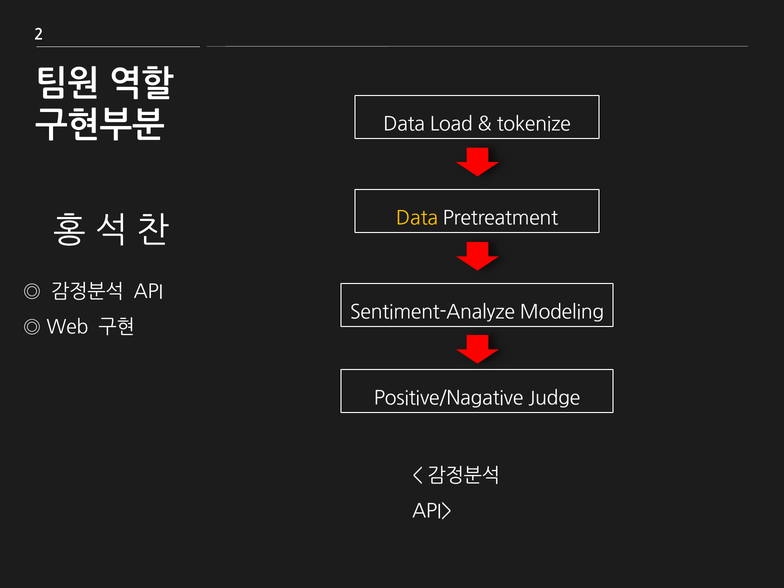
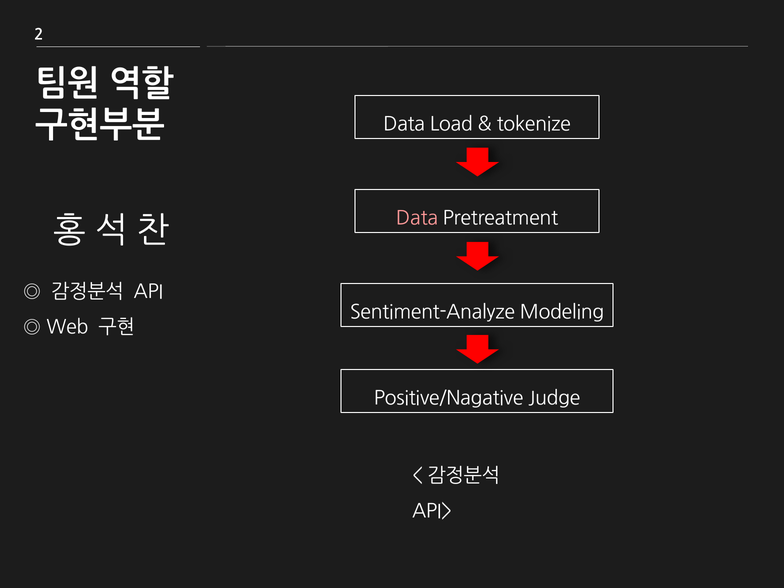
Data at (417, 218) colour: yellow -> pink
